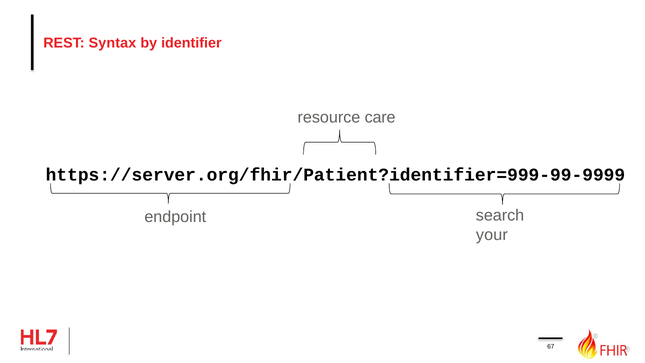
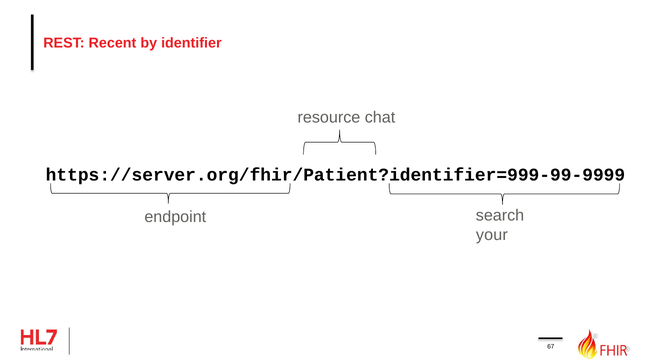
Syntax: Syntax -> Recent
care: care -> chat
